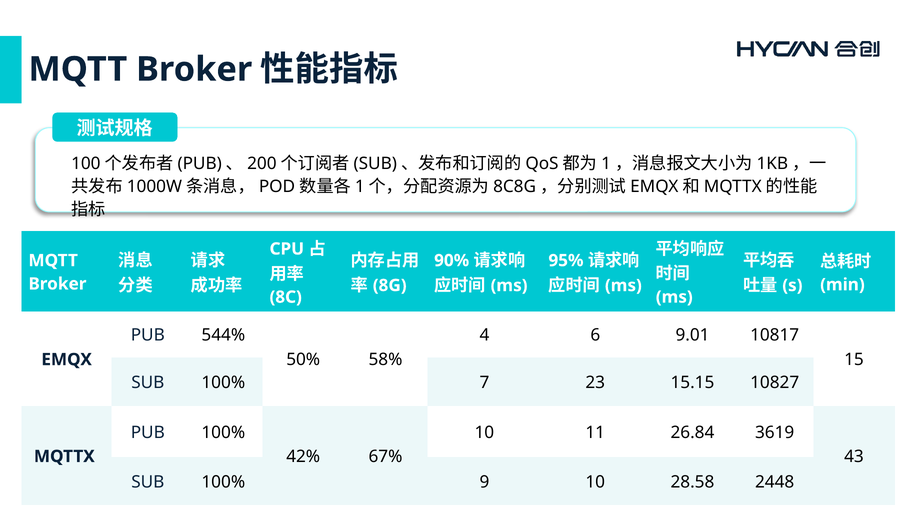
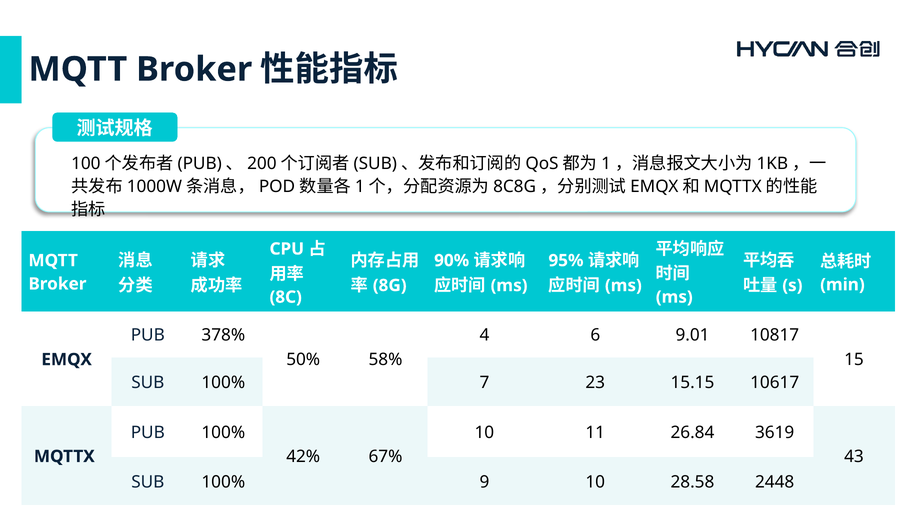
544%: 544% -> 378%
10827: 10827 -> 10617
